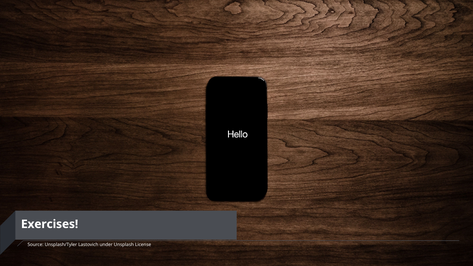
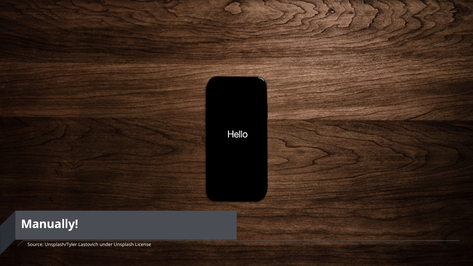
Exercises: Exercises -> Manually
